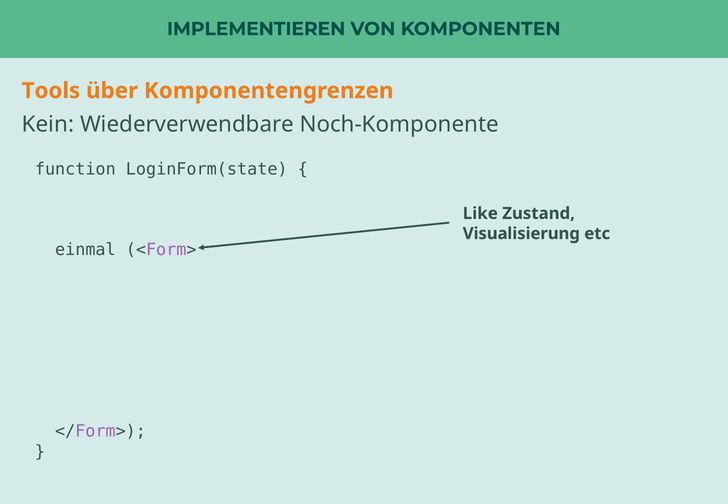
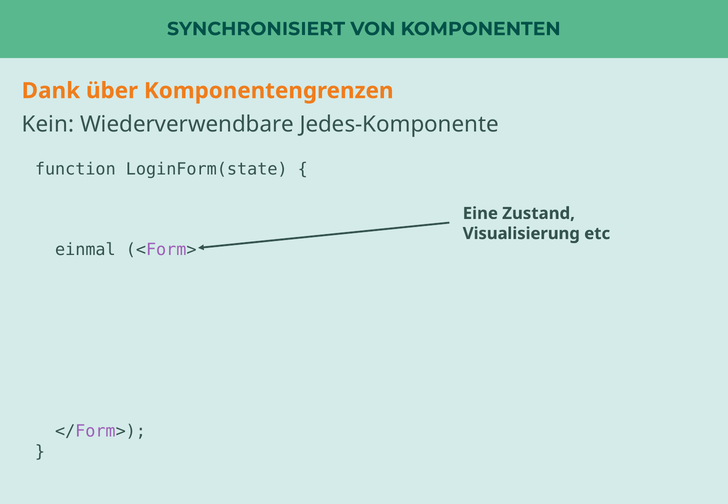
IMPLEMENTIEREN: IMPLEMENTIEREN -> SYNCHRONISIERT
Tools: Tools -> Dank
Noch-Komponente: Noch-Komponente -> Jedes-Komponente
Like: Like -> Eine
